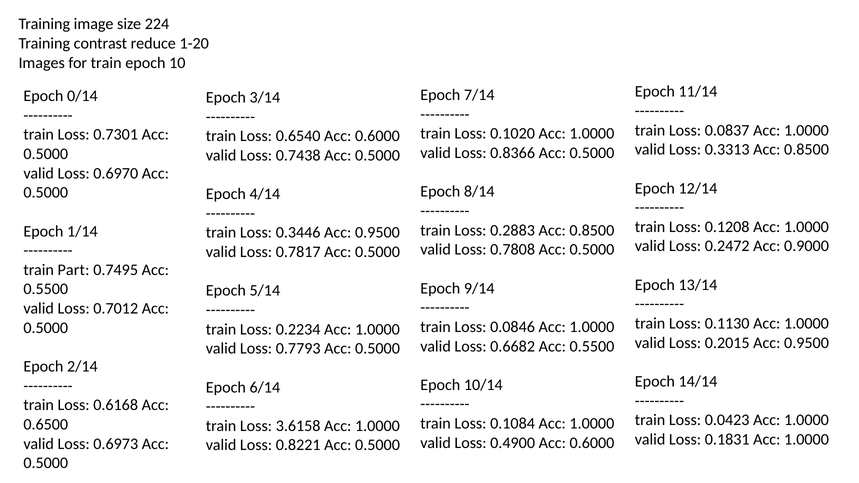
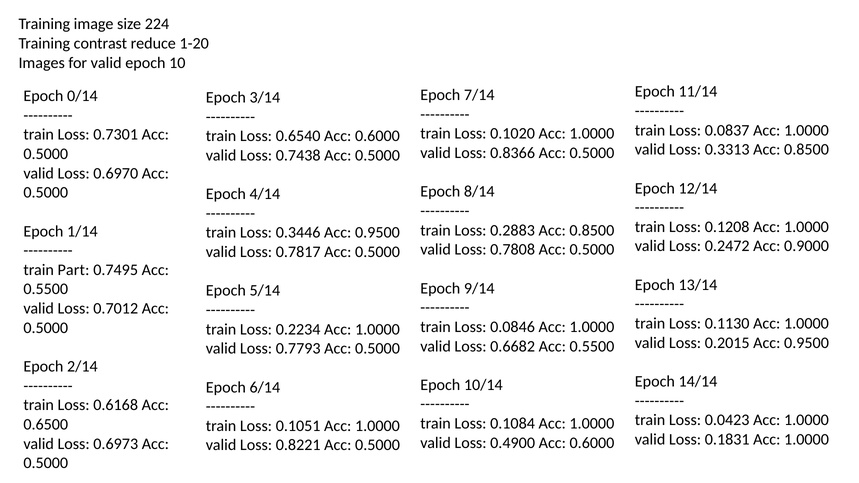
for train: train -> valid
3.6158: 3.6158 -> 0.1051
